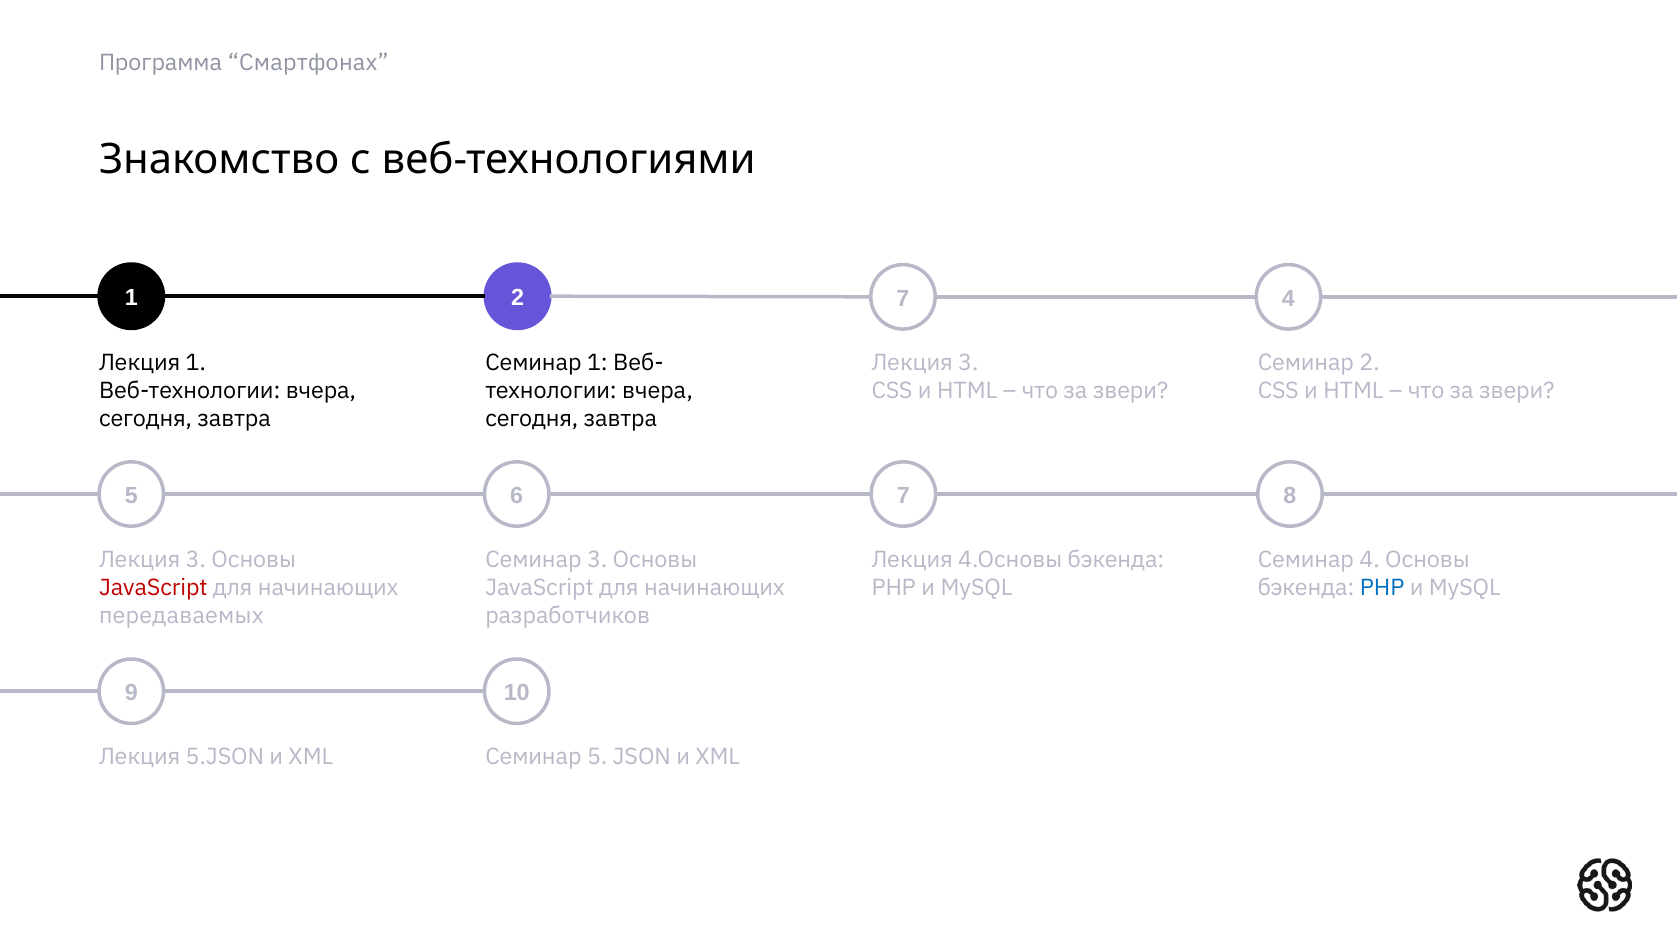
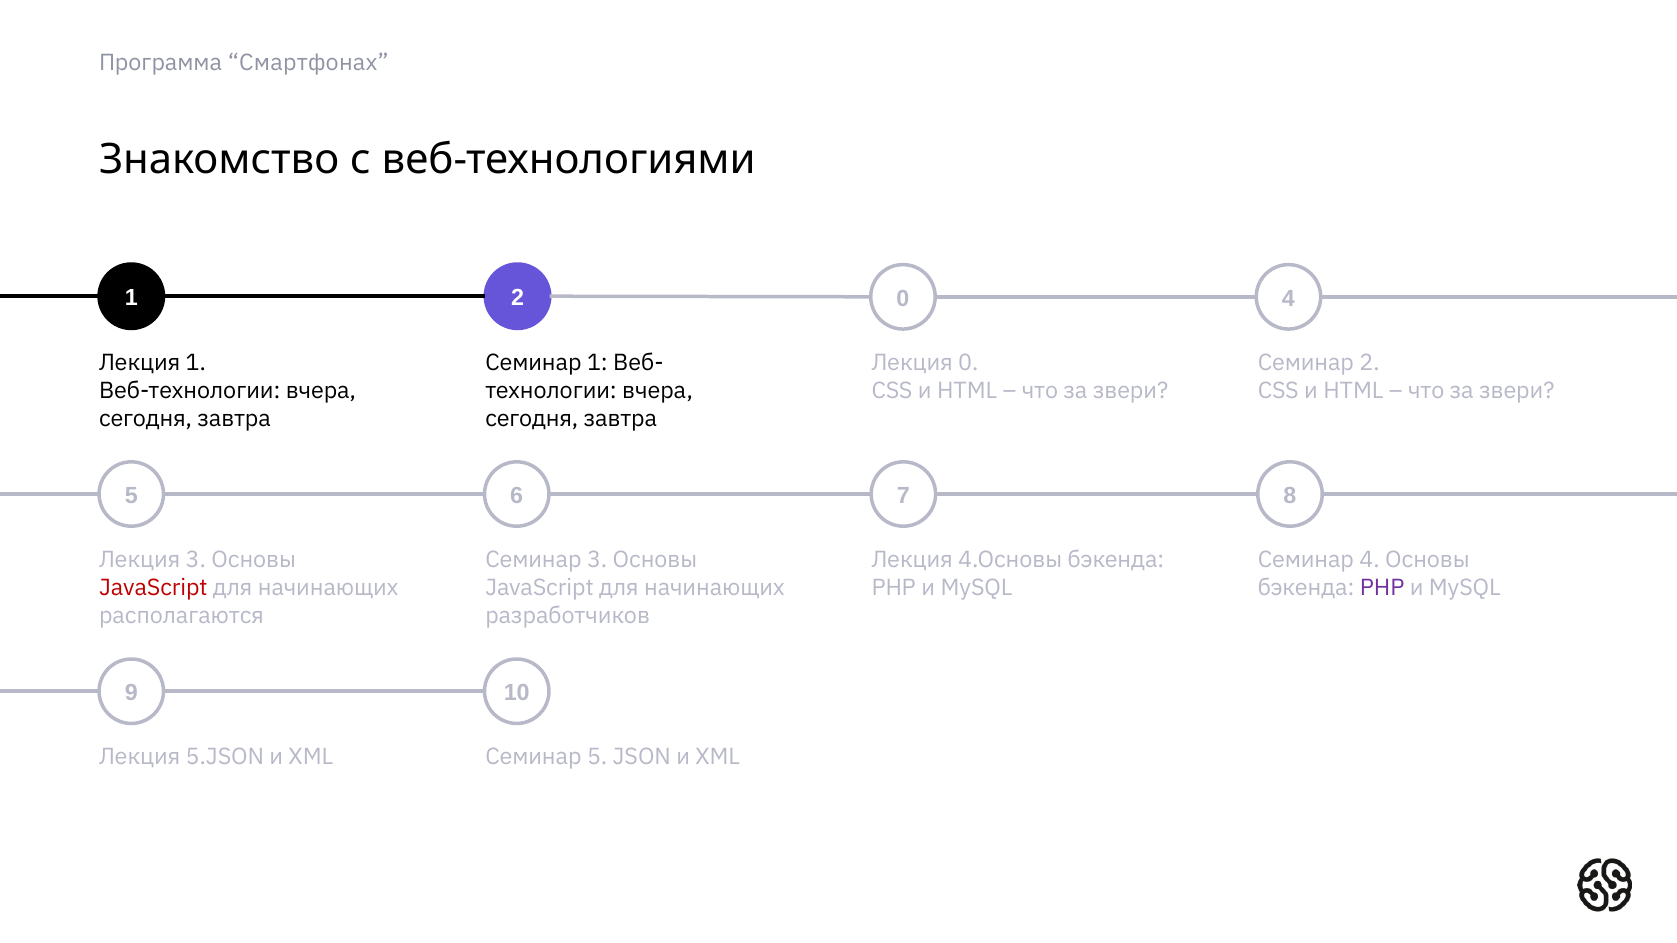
2 7: 7 -> 0
3 at (968, 363): 3 -> 0
PHP at (1382, 588) colour: blue -> purple
передаваемых: передаваемых -> располагаются
